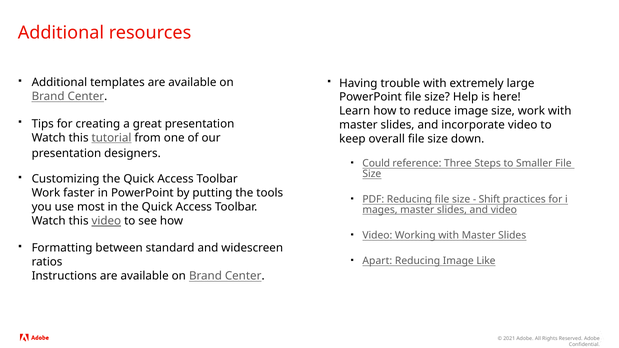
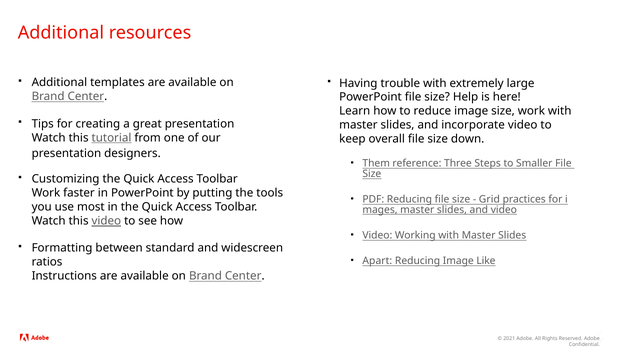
Could: Could -> Them
Shift: Shift -> Grid
